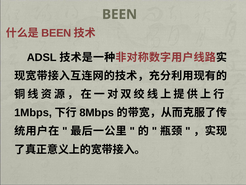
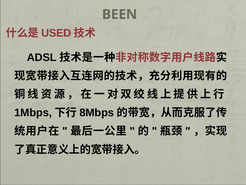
BEEN at (56, 33): BEEN -> USED
